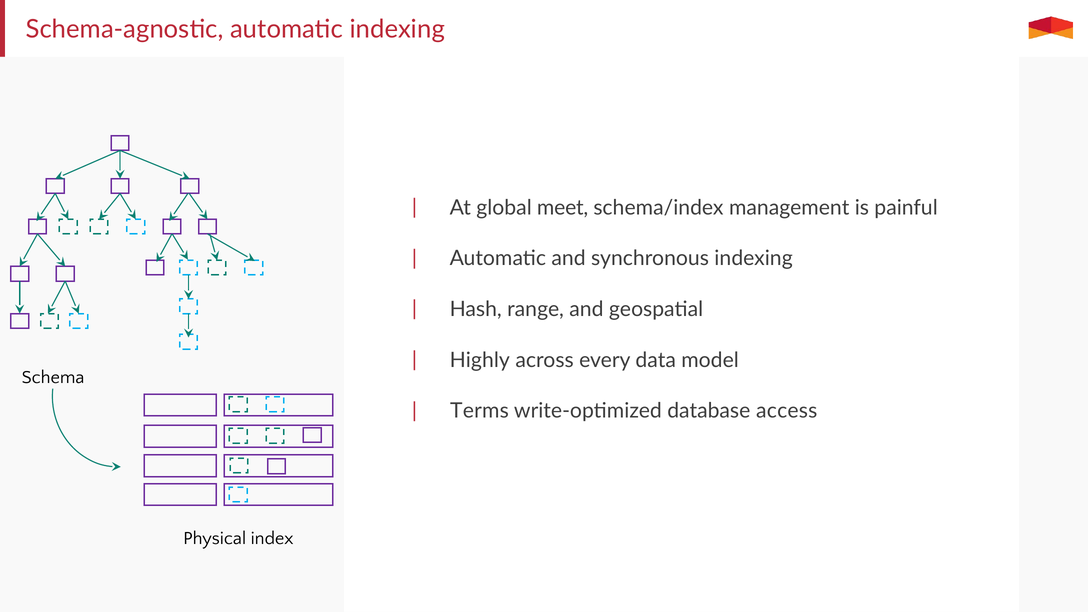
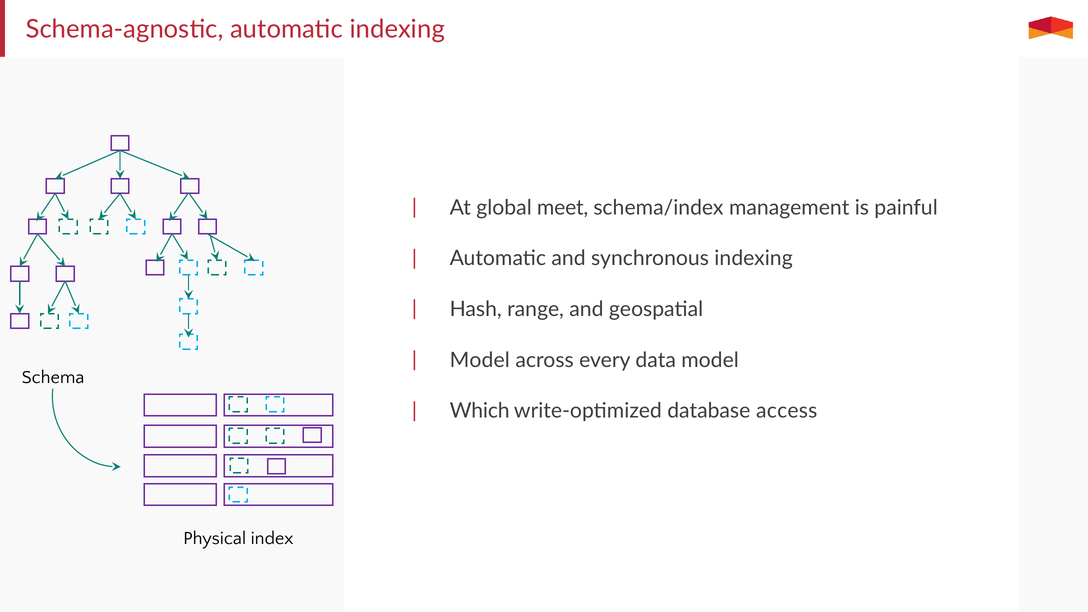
Highly at (480, 360): Highly -> Model
Terms: Terms -> Which
